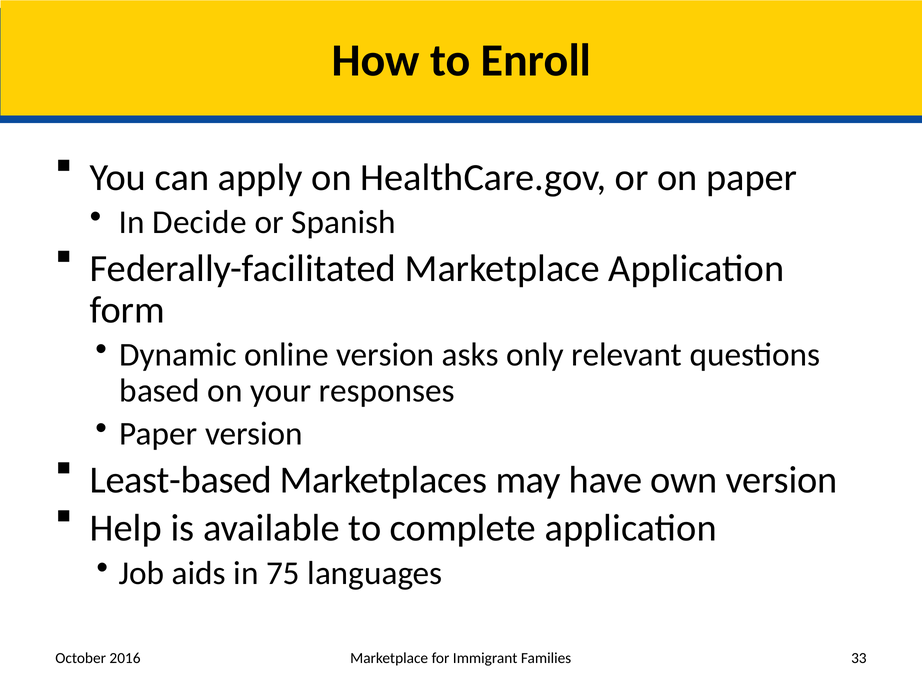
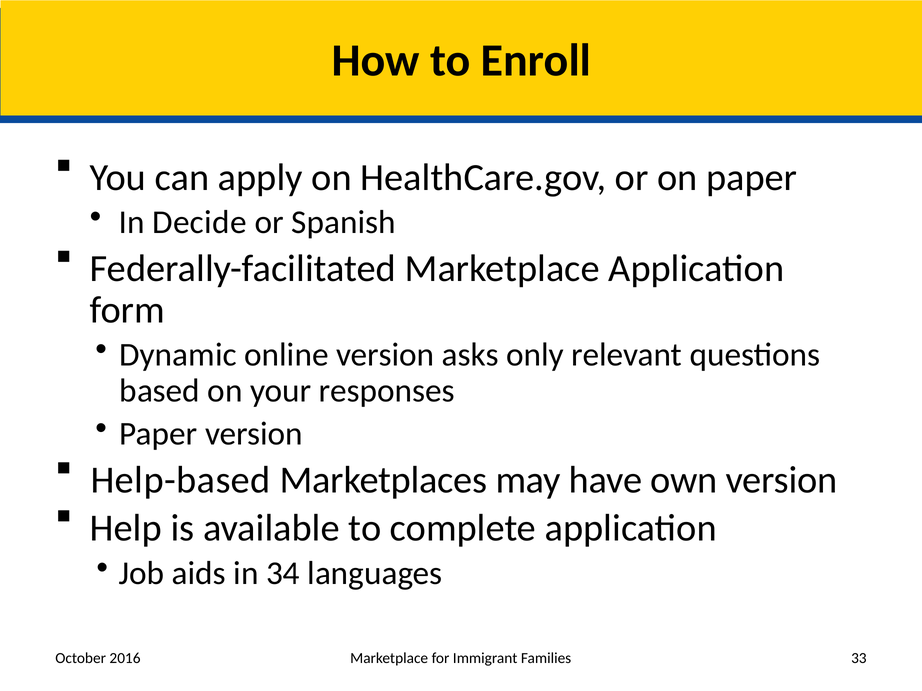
Least-based: Least-based -> Help-based
75: 75 -> 34
